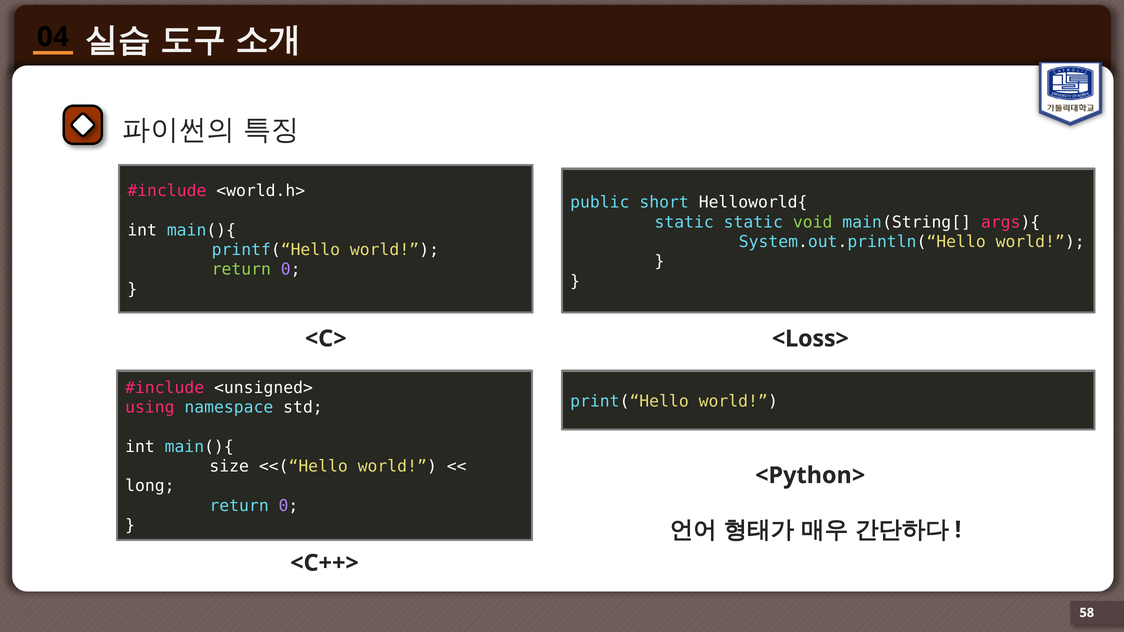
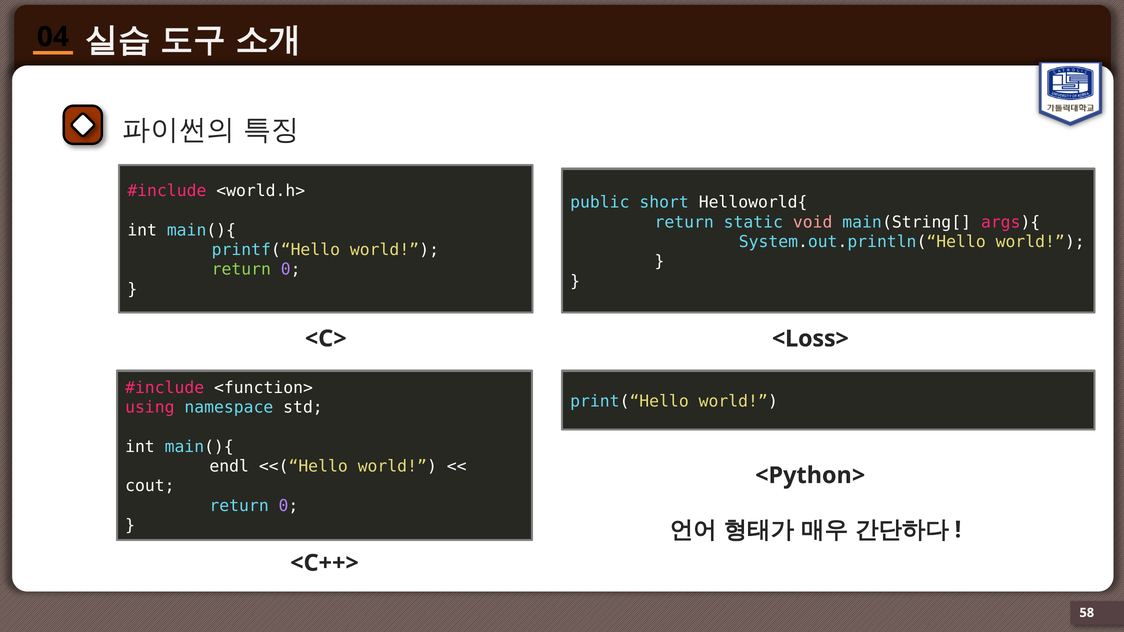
static at (684, 222): static -> return
void colour: light green -> pink
<unsigned>: <unsigned> -> <function>
size: size -> endl
long: long -> cout
